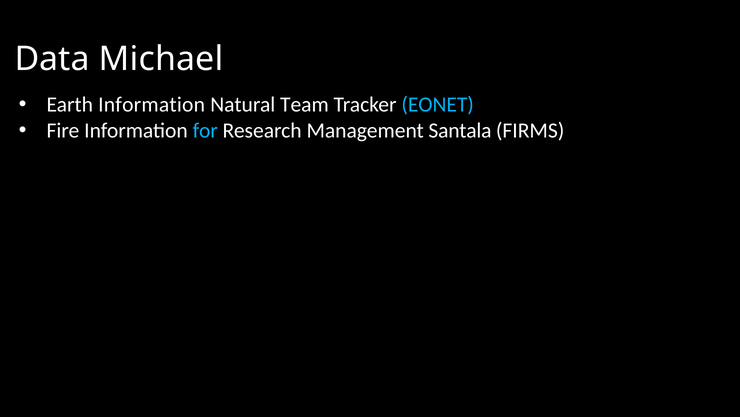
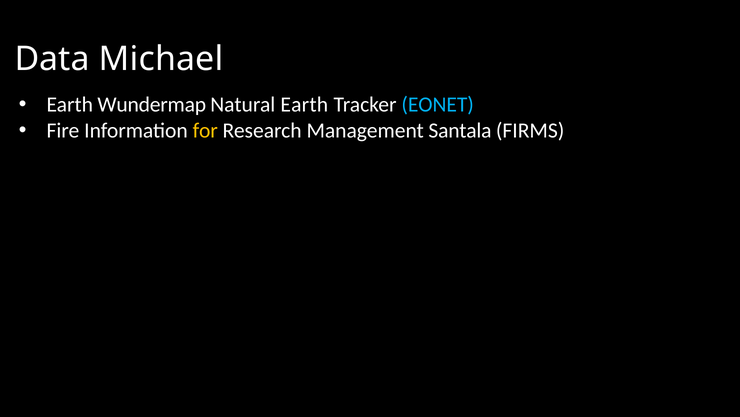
Earth Information: Information -> Wundermap
Natural Team: Team -> Earth
for colour: light blue -> yellow
